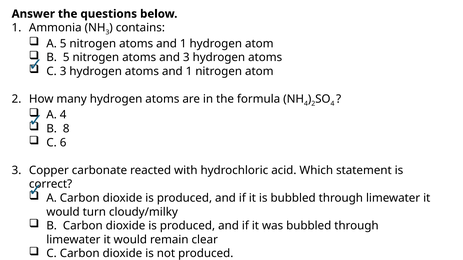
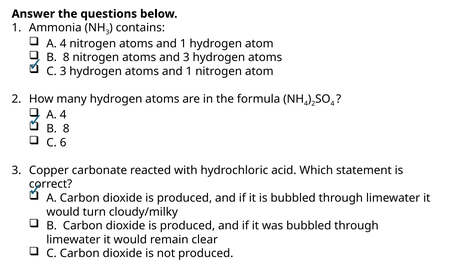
5 at (63, 44): 5 -> 4
5 at (66, 58): 5 -> 8
